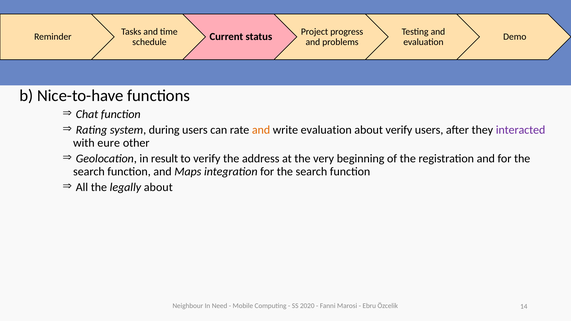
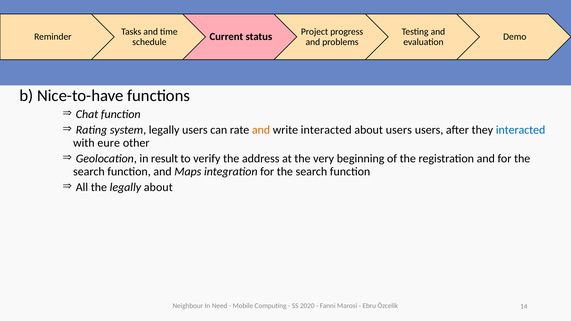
system during: during -> legally
write evaluation: evaluation -> interacted
about verify: verify -> users
interacted at (521, 130) colour: purple -> blue
